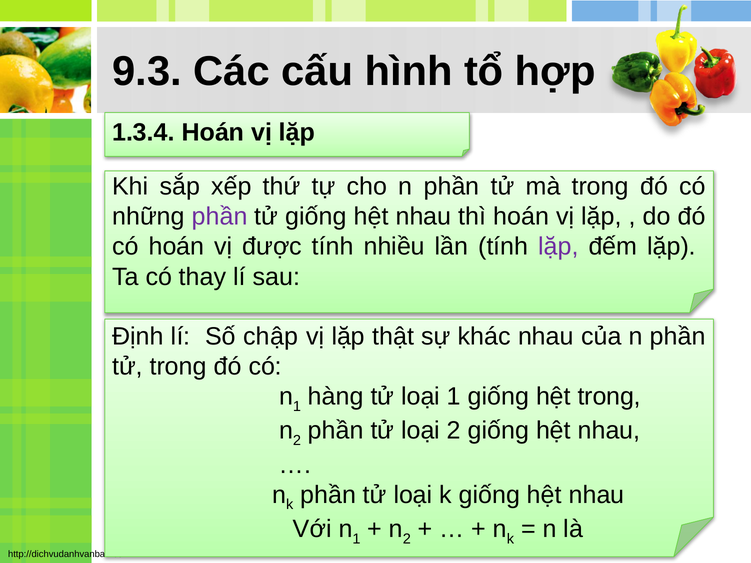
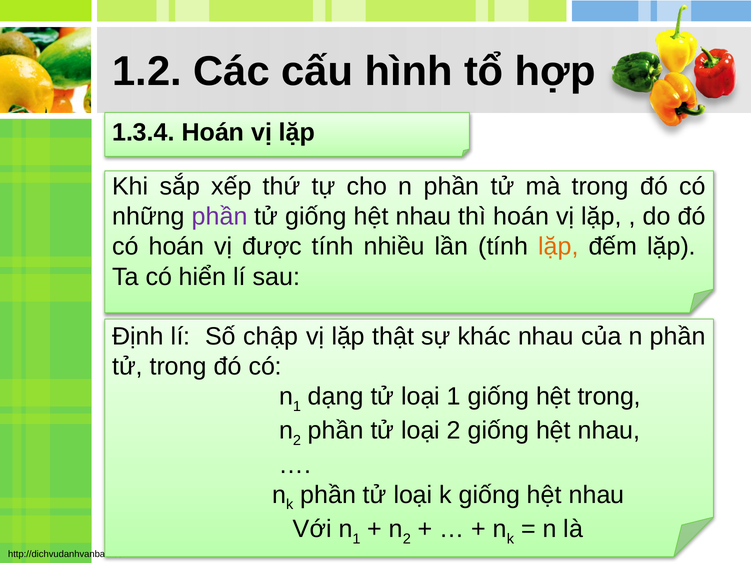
9.3: 9.3 -> 1.2
lặp at (558, 247) colour: purple -> orange
thay: thay -> hiển
hàng: hàng -> dạng
